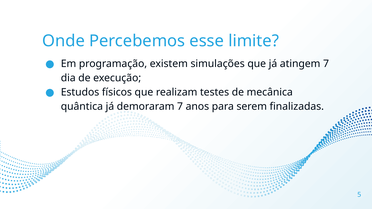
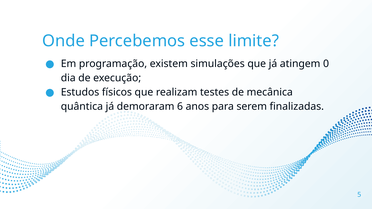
atingem 7: 7 -> 0
demoraram 7: 7 -> 6
